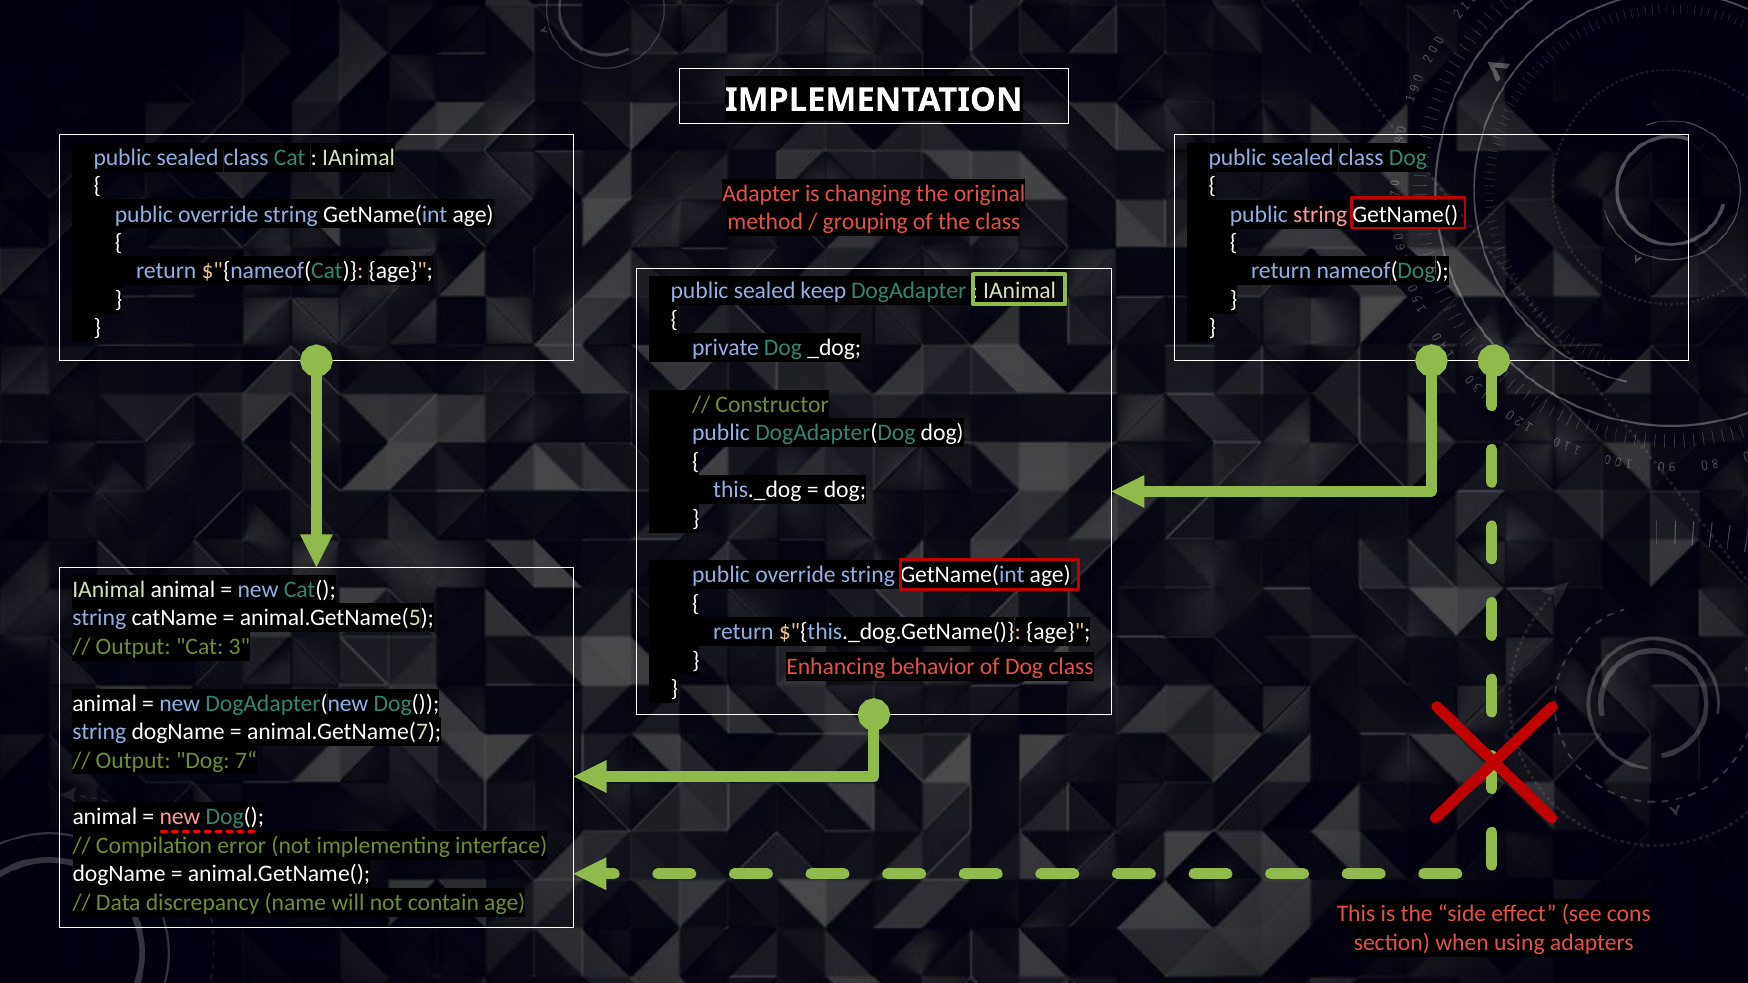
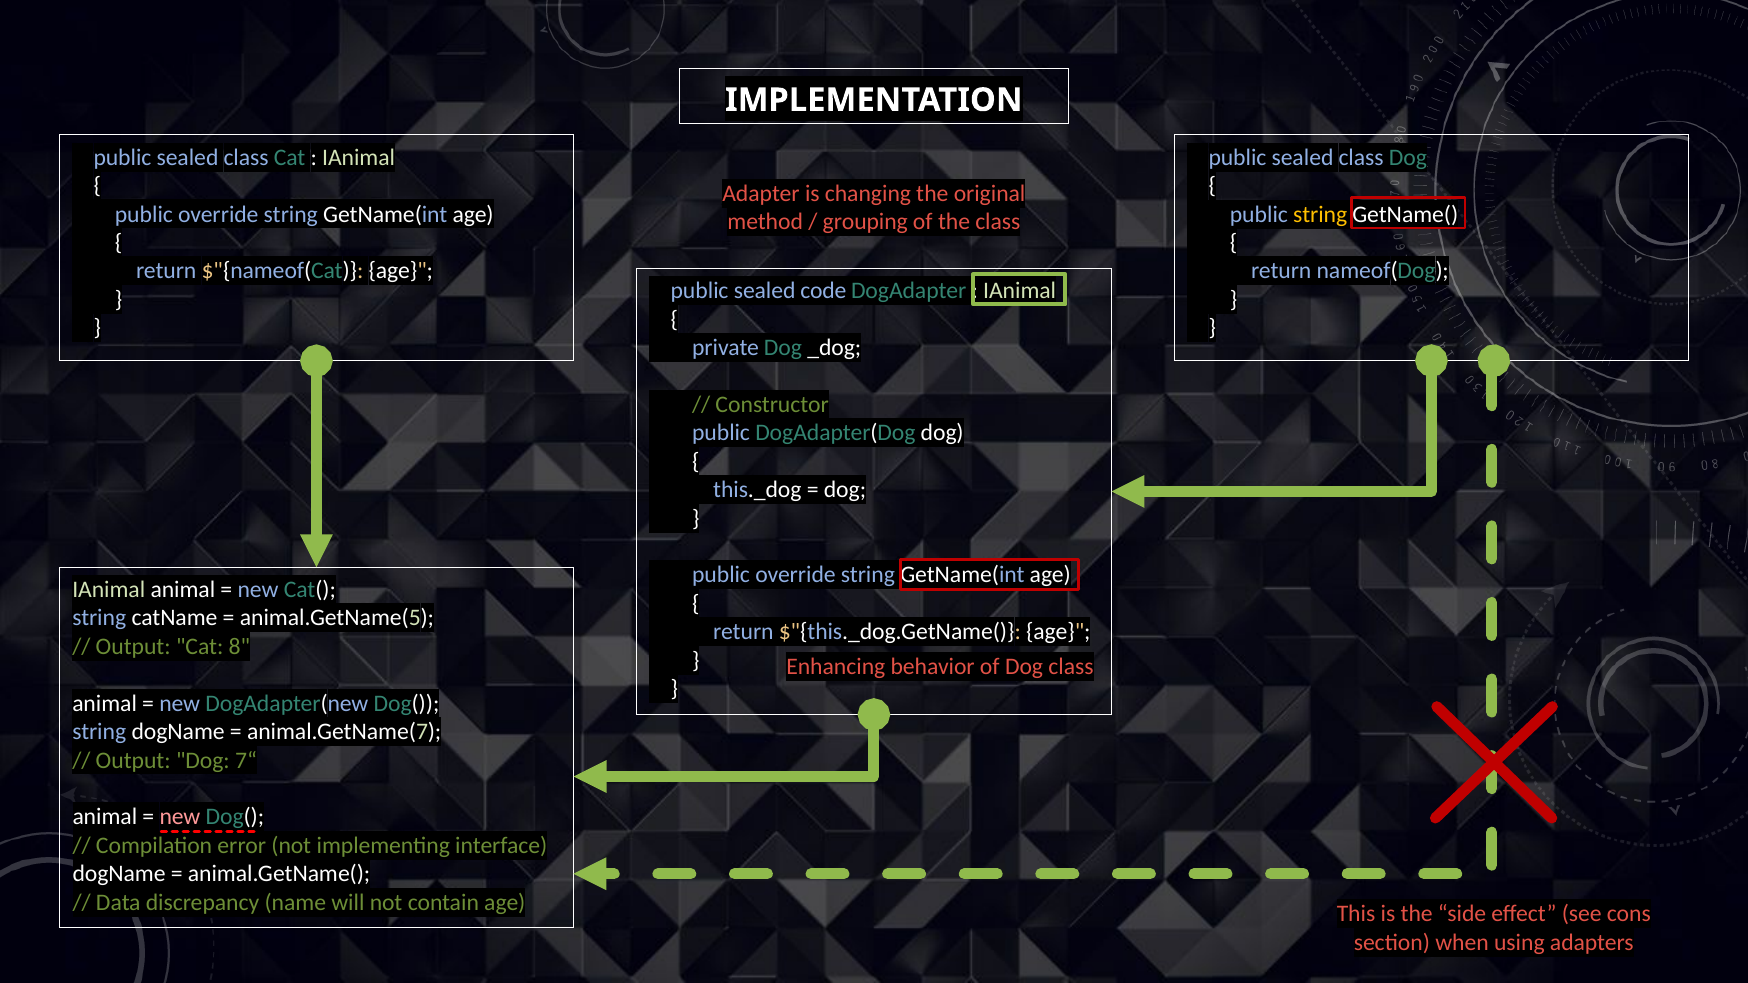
string at (1320, 214) colour: pink -> yellow
keep: keep -> code
3: 3 -> 8
